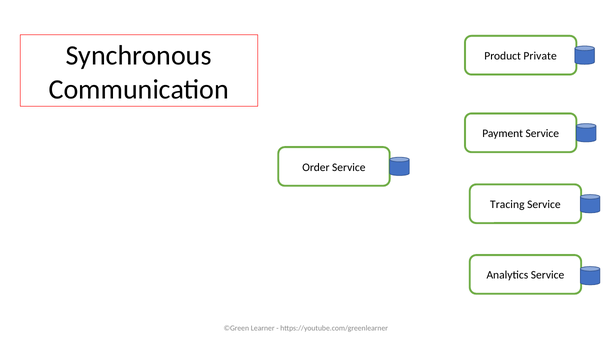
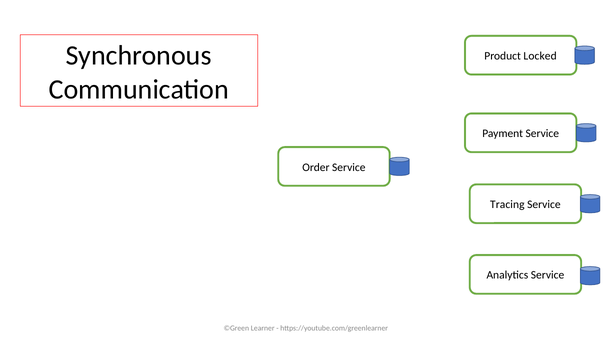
Private: Private -> Locked
